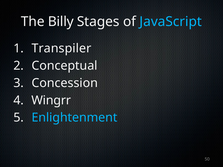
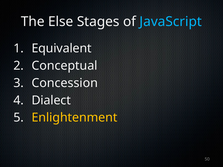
Billy: Billy -> Else
Transpiler: Transpiler -> Equivalent
Wingrr: Wingrr -> Dialect
Enlightenment colour: light blue -> yellow
